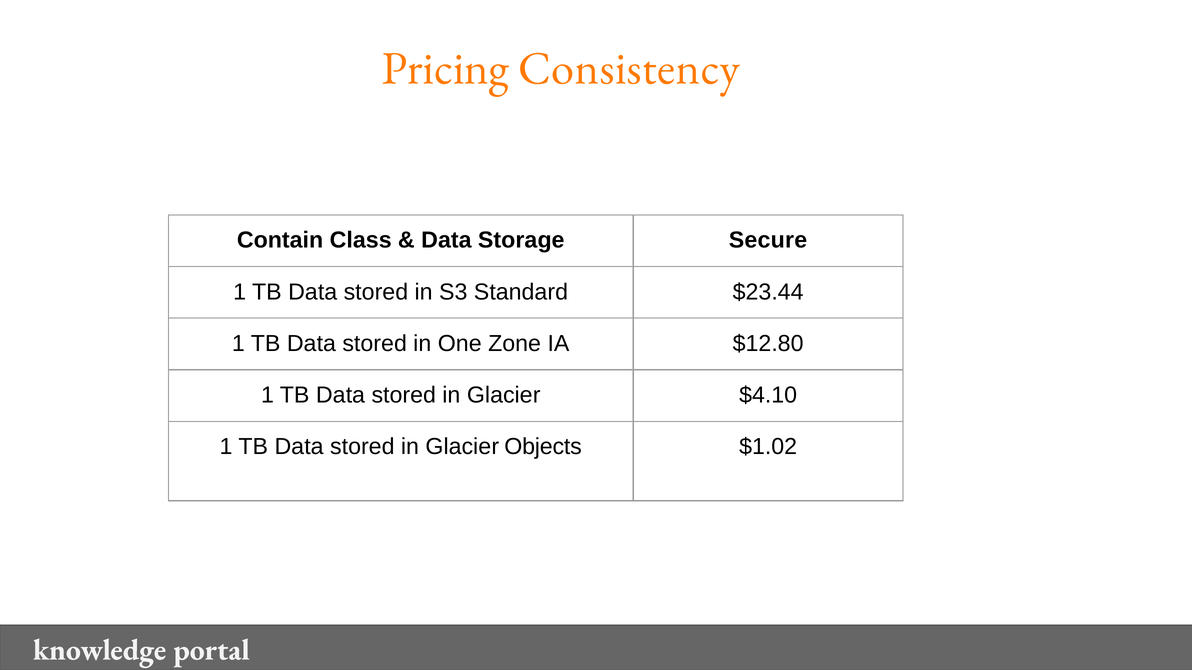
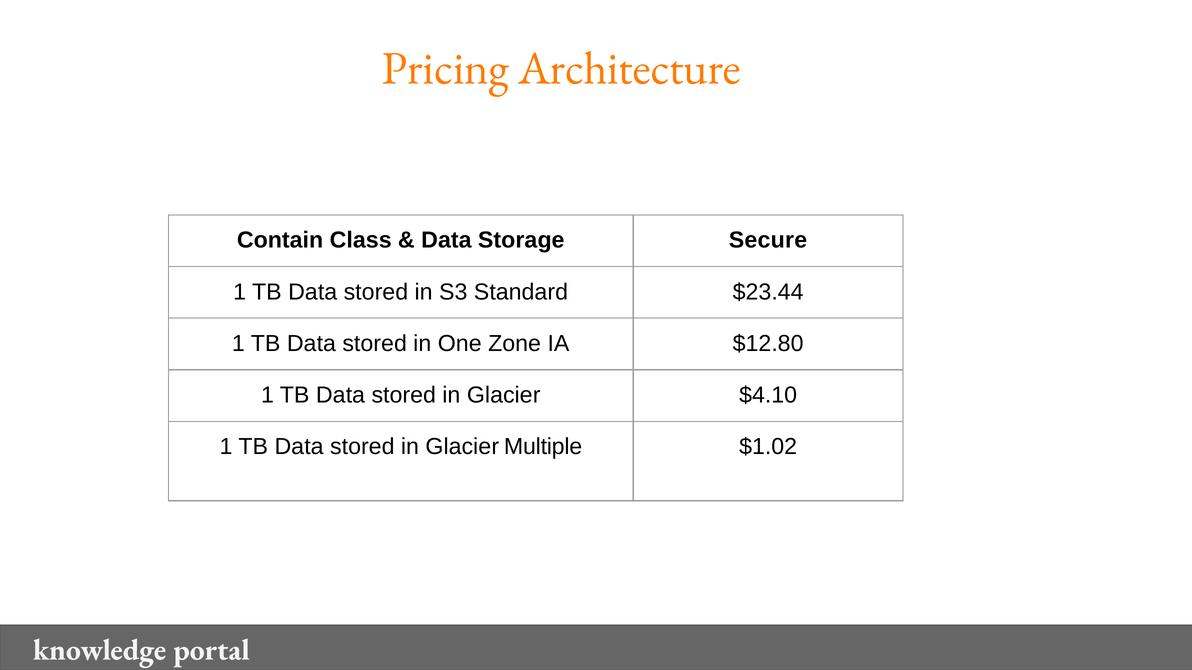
Consistency: Consistency -> Architecture
Objects: Objects -> Multiple
